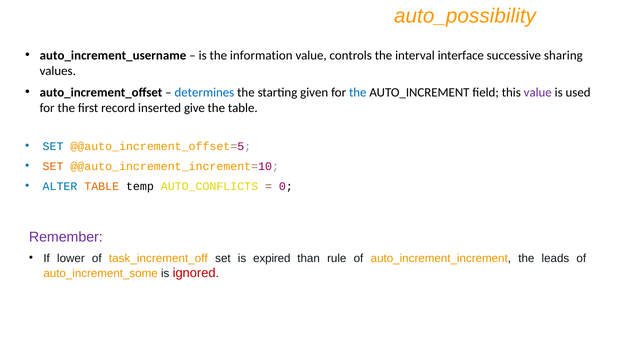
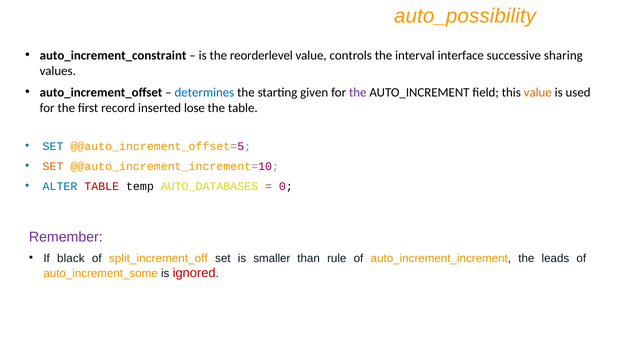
auto_increment_username: auto_increment_username -> auto_increment_constraint
information: information -> reorderlevel
the at (358, 93) colour: blue -> purple
value at (538, 93) colour: purple -> orange
give: give -> lose
TABLE at (102, 187) colour: orange -> red
AUTO_CONFLICTS: AUTO_CONFLICTS -> AUTO_DATABASES
lower: lower -> black
task_increment_off: task_increment_off -> split_increment_off
expired: expired -> smaller
